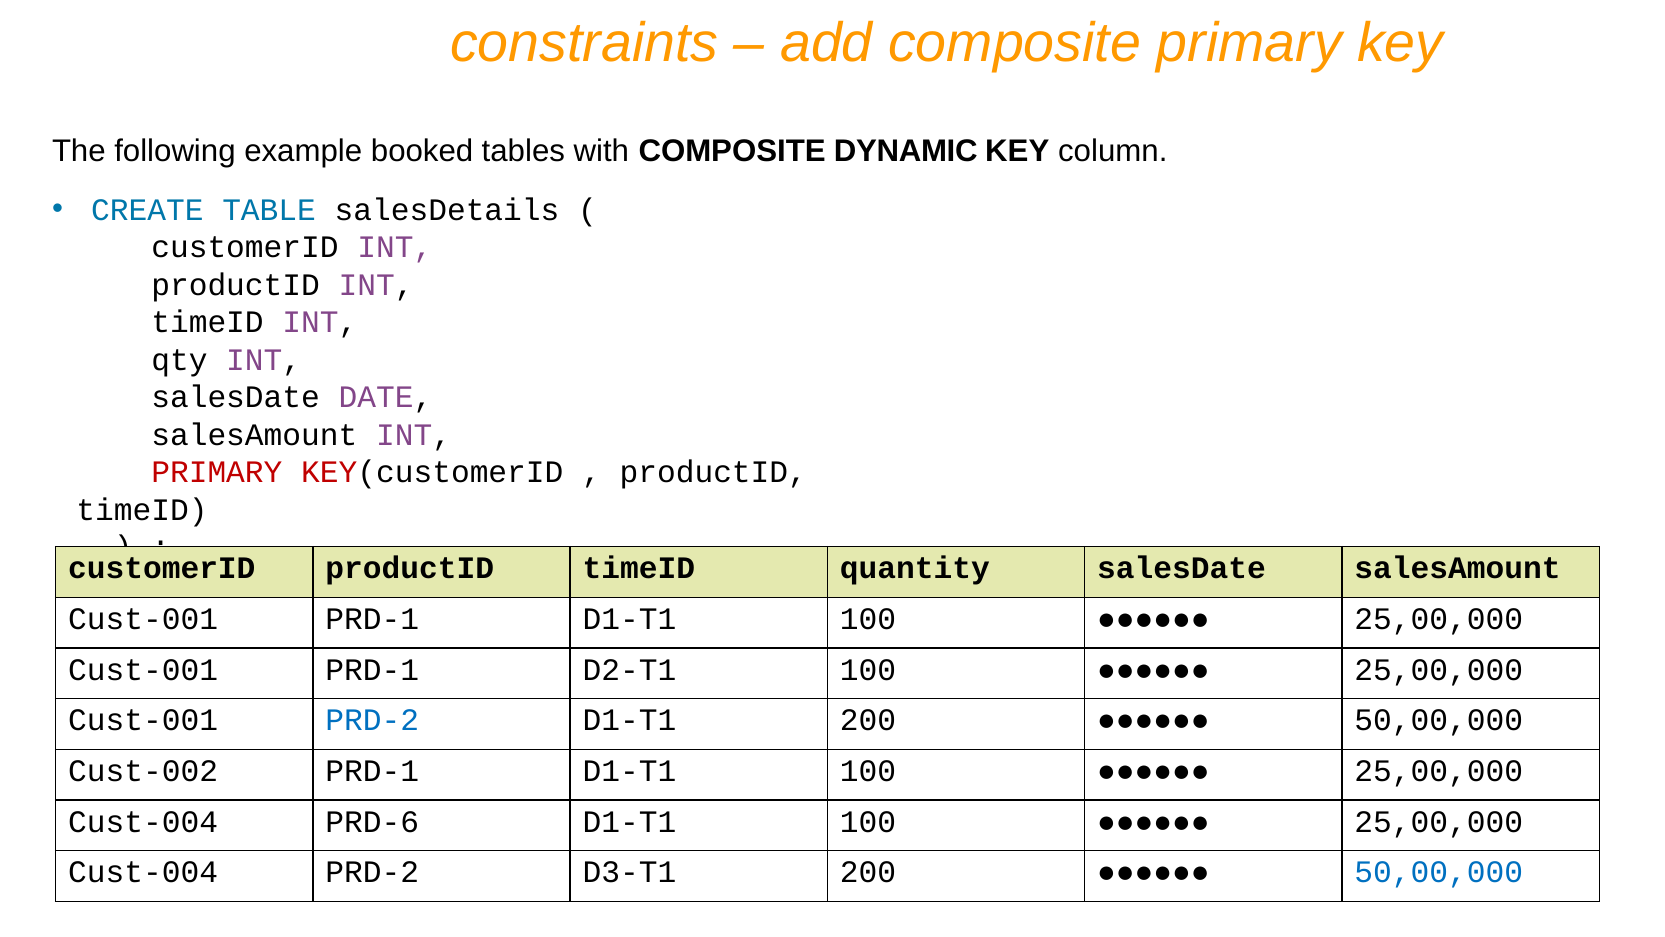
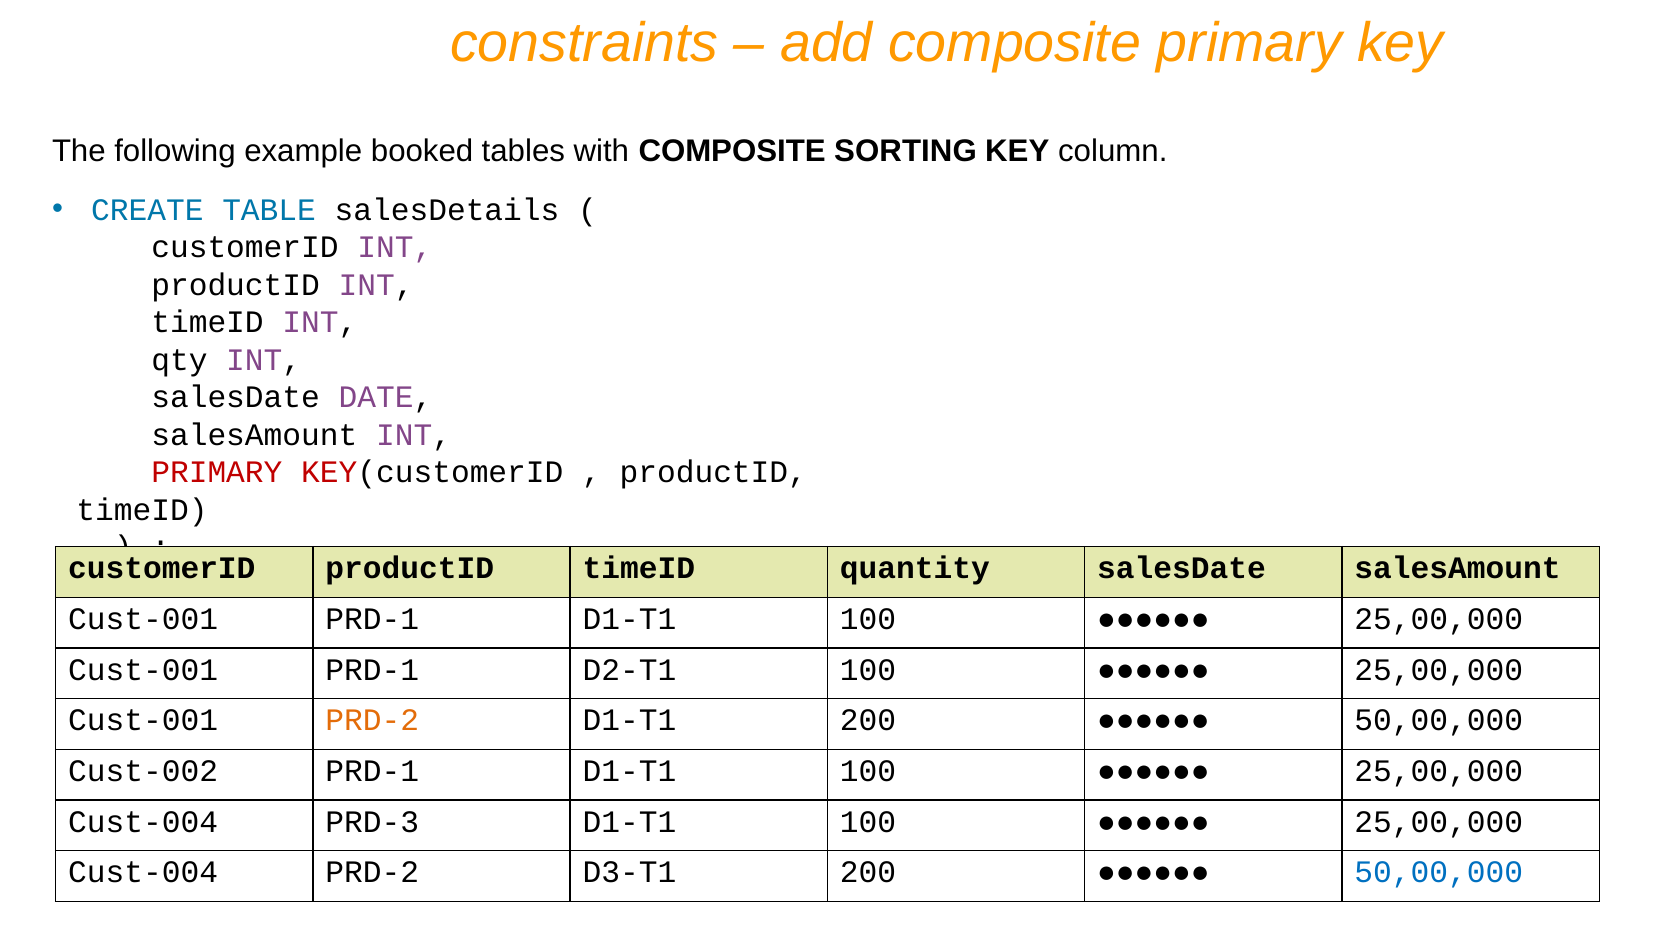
DYNAMIC: DYNAMIC -> SORTING
PRD-2 at (372, 720) colour: blue -> orange
PRD-6: PRD-6 -> PRD-3
